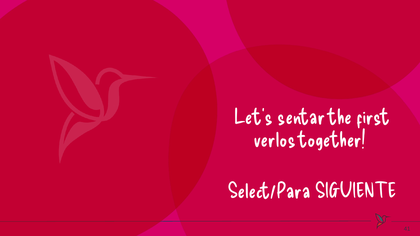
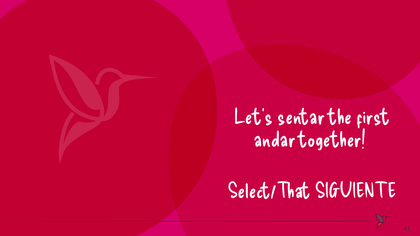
verlos: verlos -> andar
Select/Para: Select/Para -> Select/That
